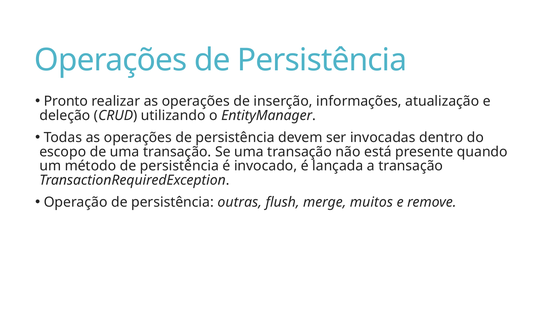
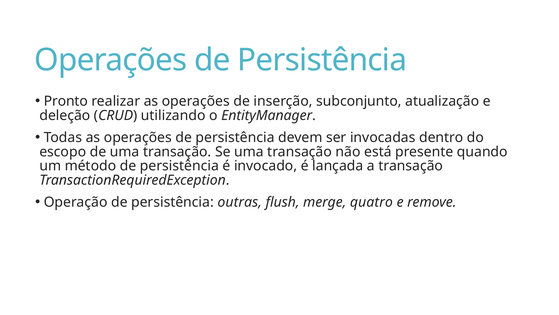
informações: informações -> subconjunto
muitos: muitos -> quatro
